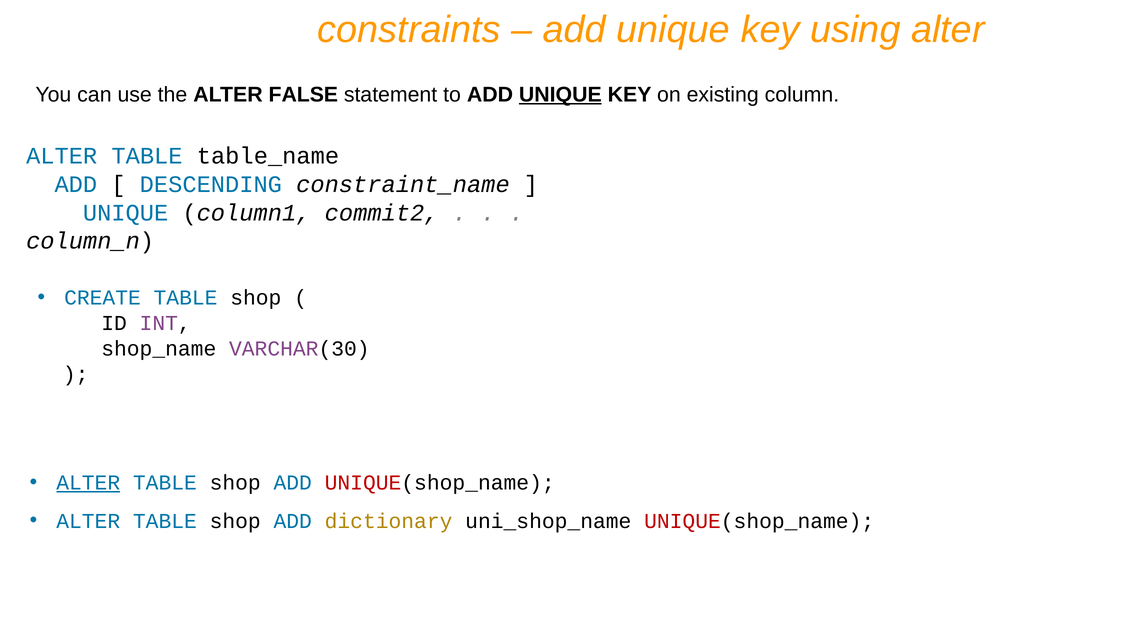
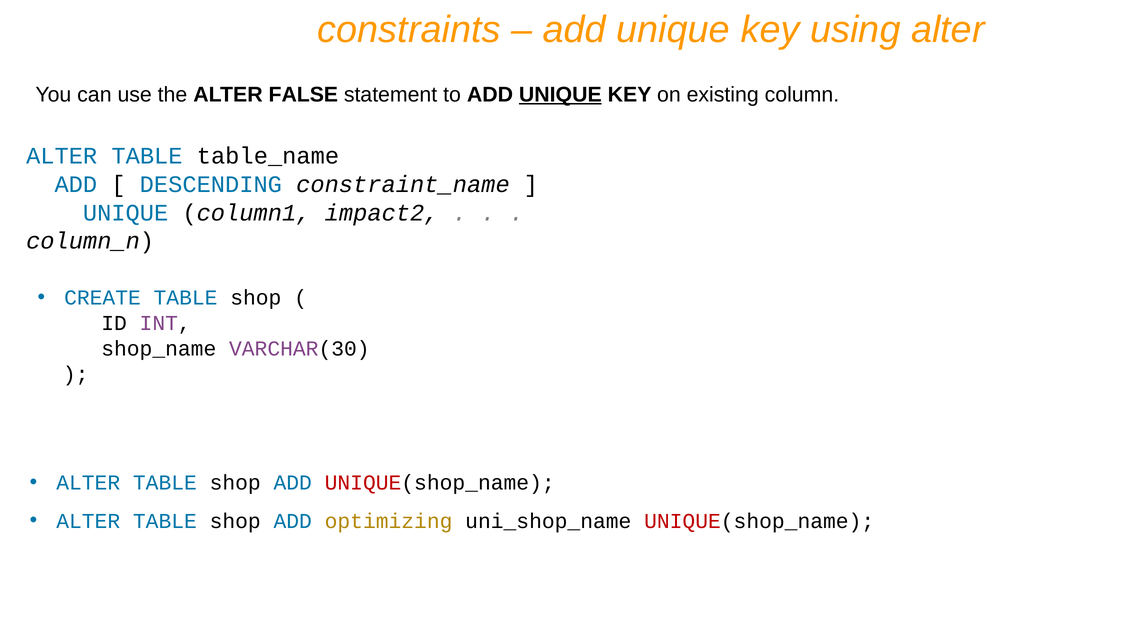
commit2: commit2 -> impact2
ALTER at (88, 483) underline: present -> none
dictionary: dictionary -> optimizing
